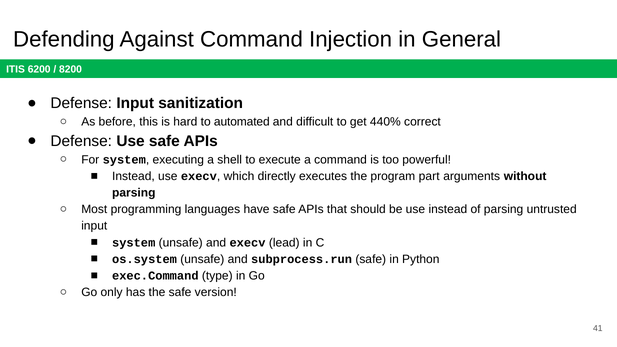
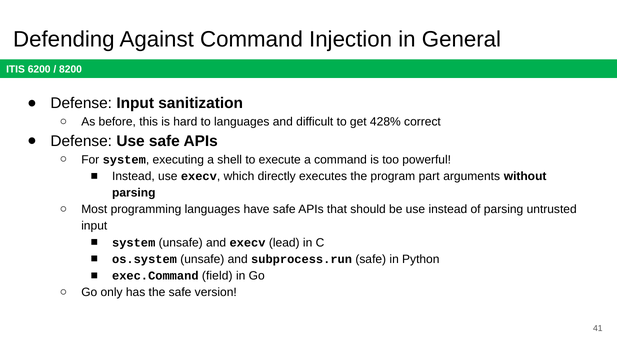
to automated: automated -> languages
440%: 440% -> 428%
type: type -> field
